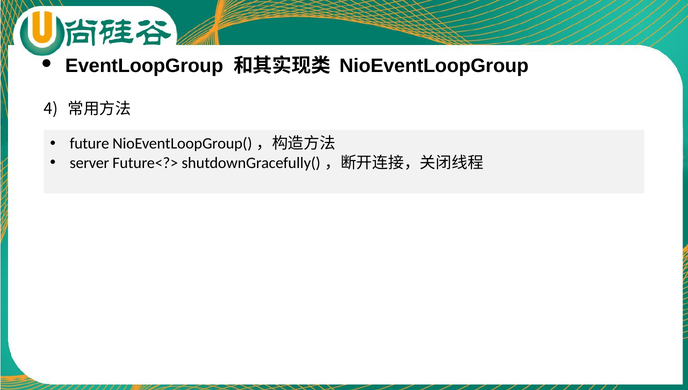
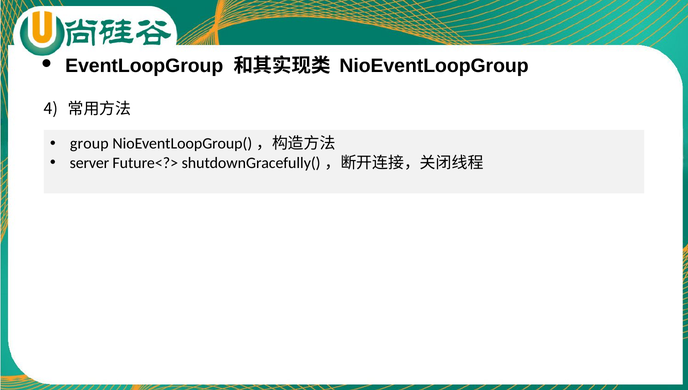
future: future -> group
